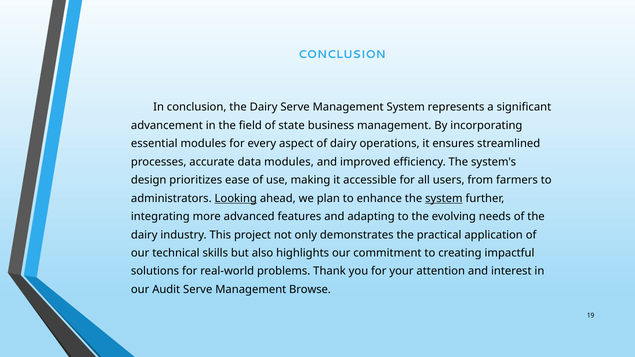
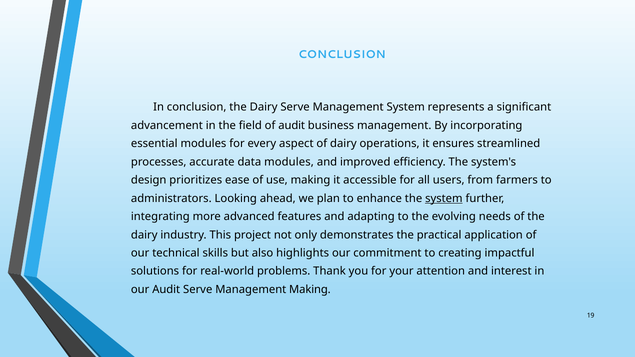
of state: state -> audit
Looking underline: present -> none
Management Browse: Browse -> Making
